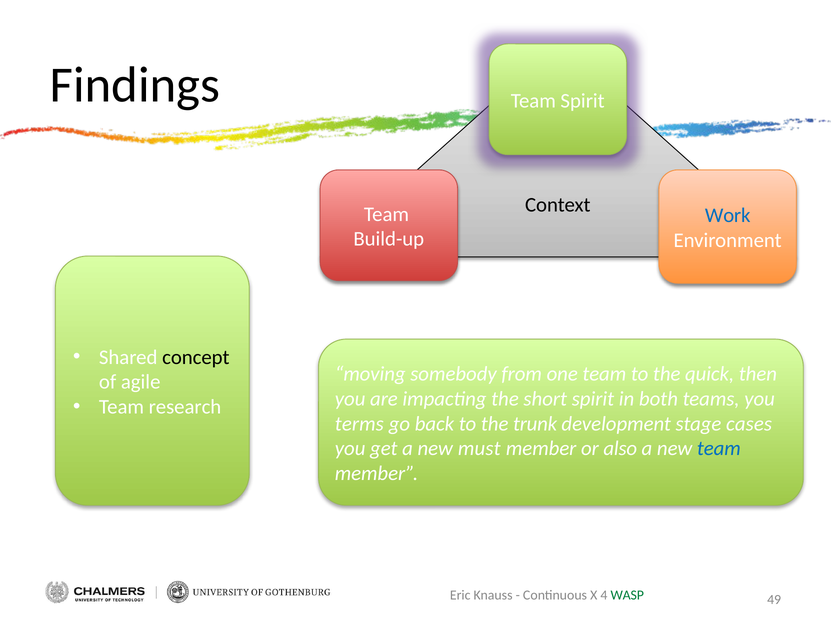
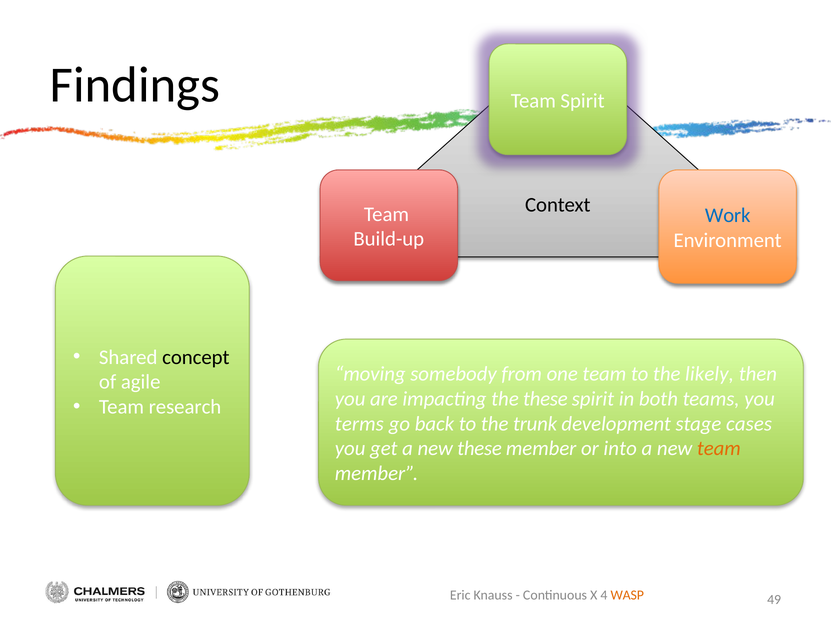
quick: quick -> likely
the short: short -> these
new must: must -> these
also: also -> into
team at (719, 449) colour: blue -> orange
WASP colour: green -> orange
